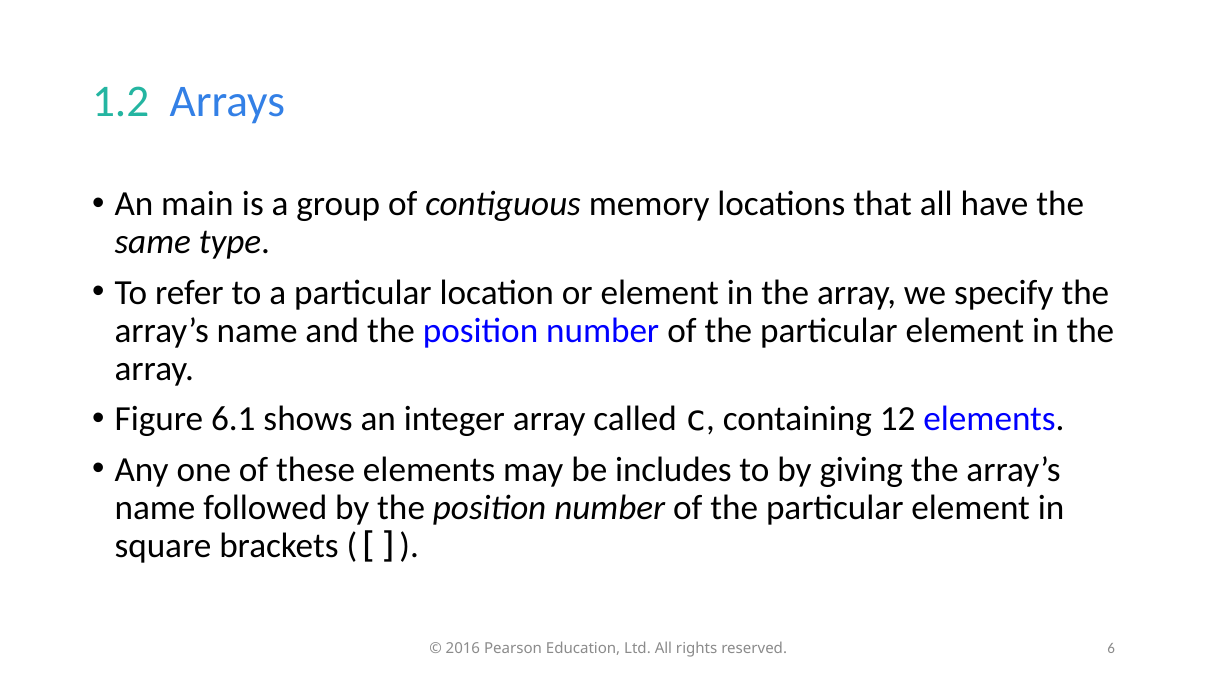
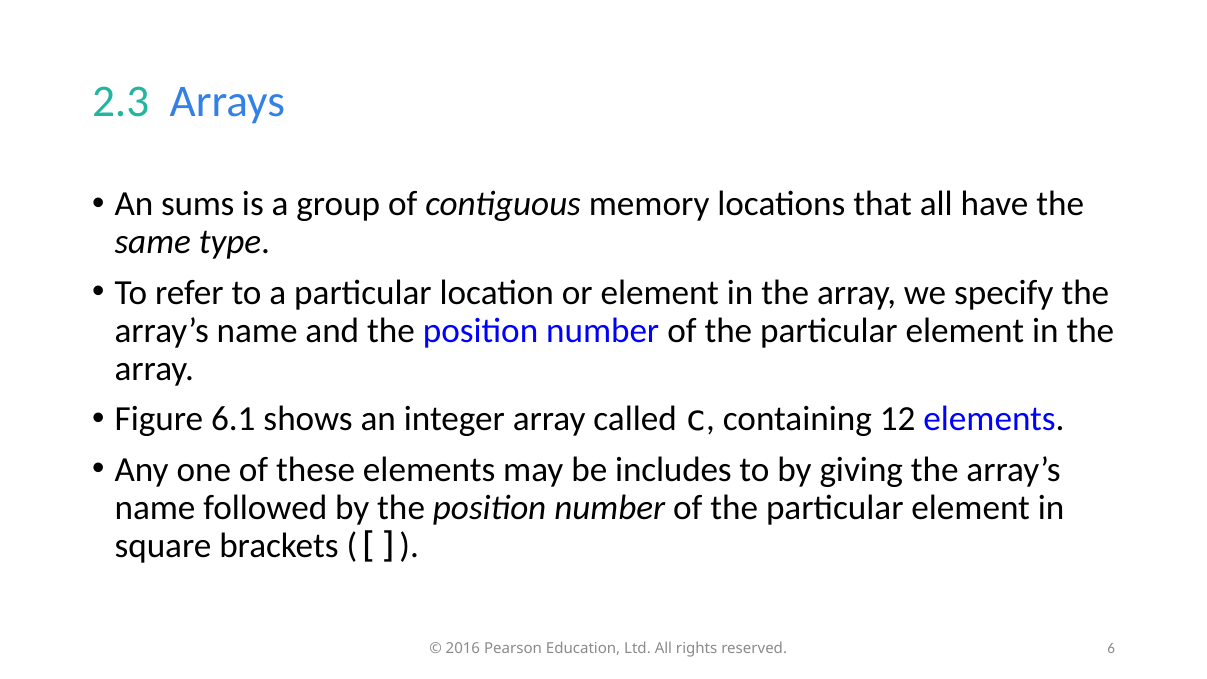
1.2: 1.2 -> 2.3
main: main -> sums
